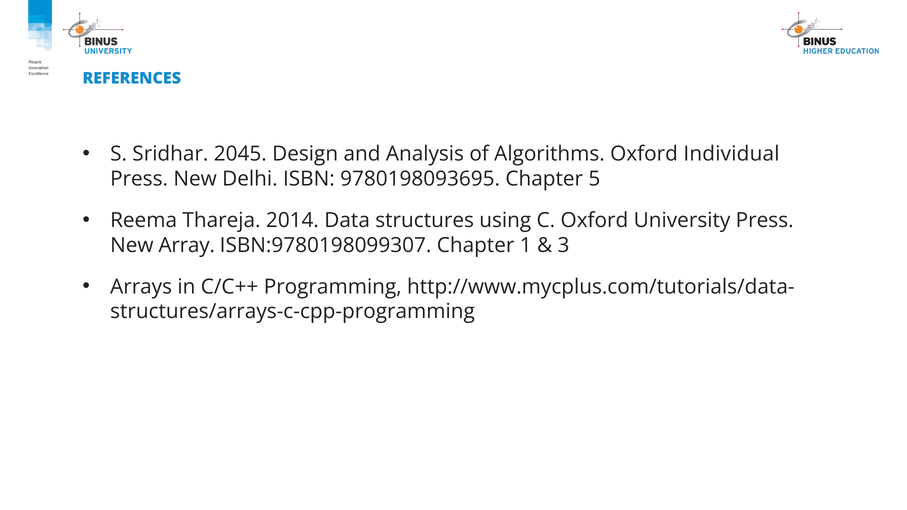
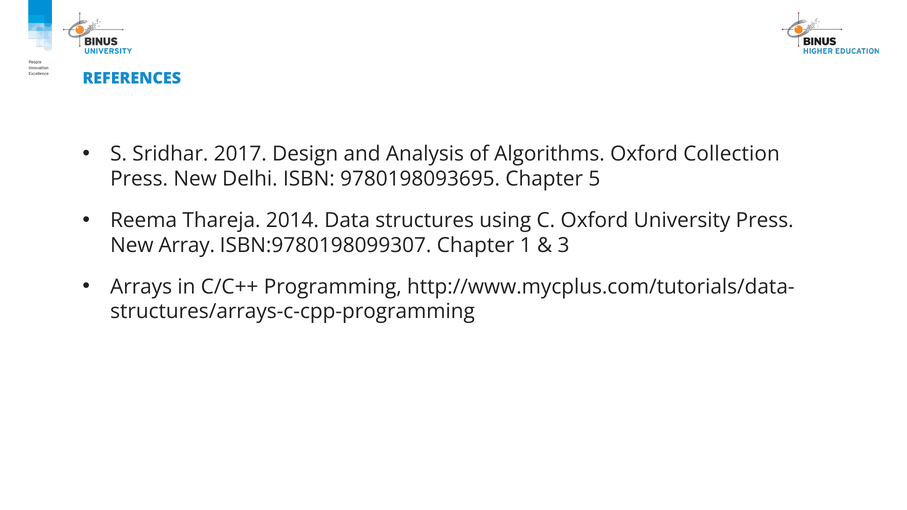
2045: 2045 -> 2017
Individual: Individual -> Collection
